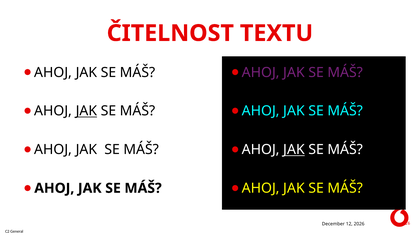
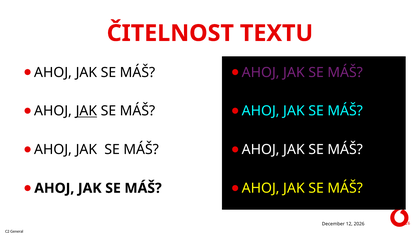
JAK at (294, 150) underline: present -> none
